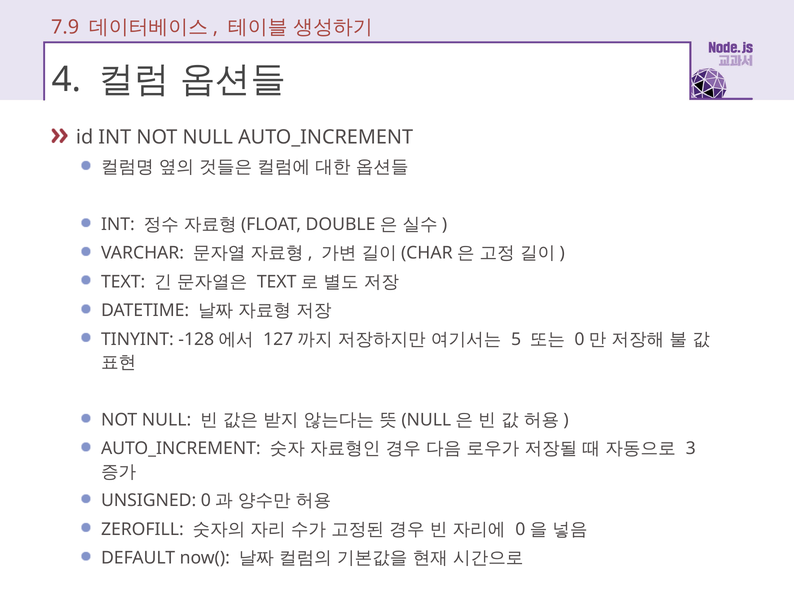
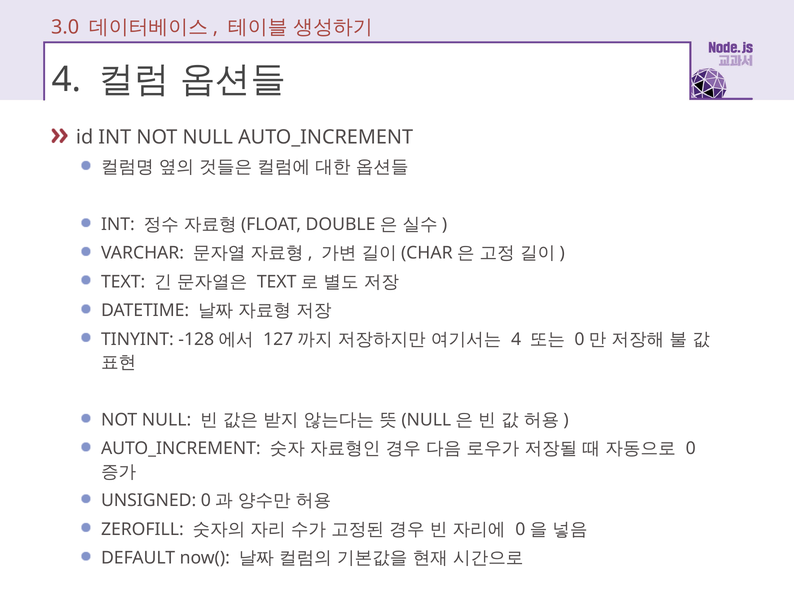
7.9: 7.9 -> 3.0
5 at (516, 340): 5 -> 4
3: 3 -> 0
